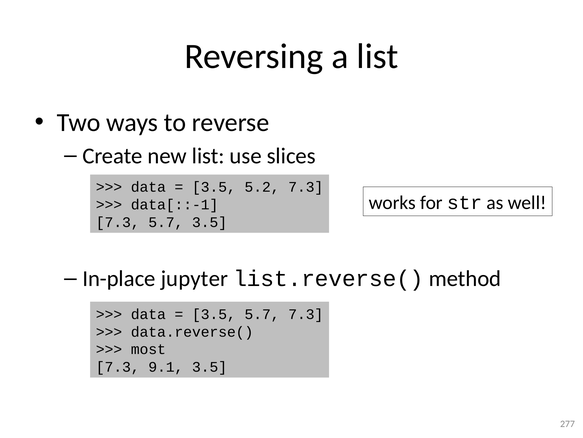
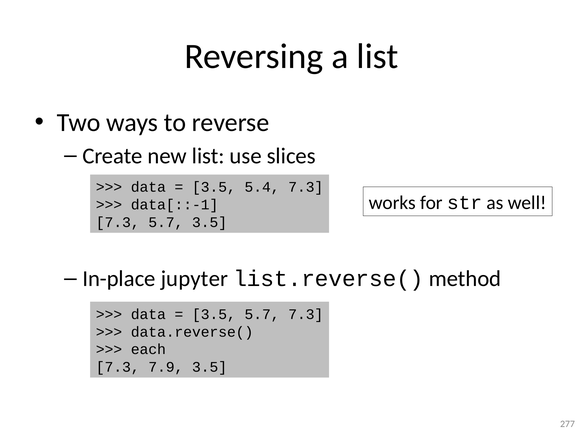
5.2: 5.2 -> 5.4
most: most -> each
9.1: 9.1 -> 7.9
